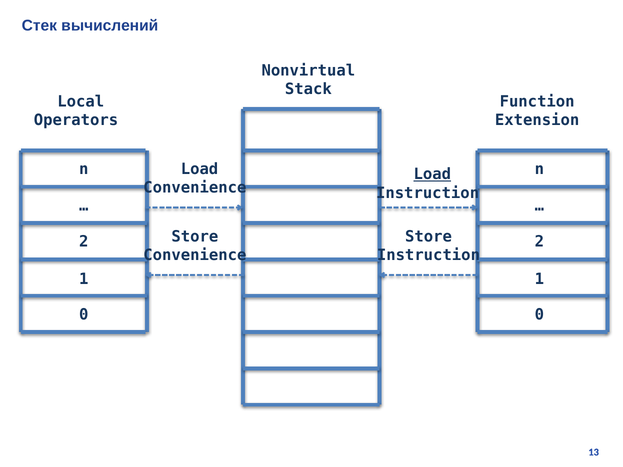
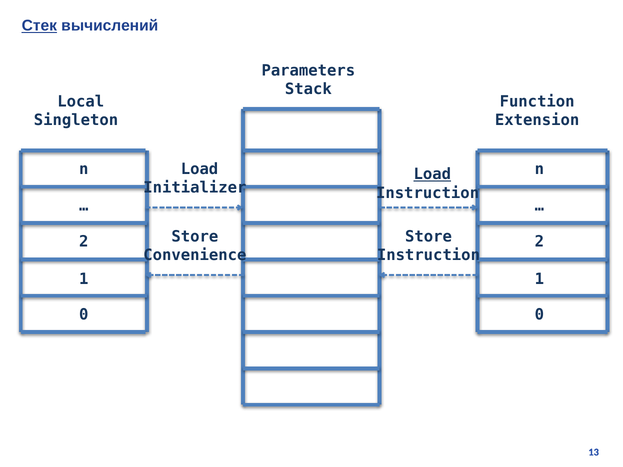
Стек underline: none -> present
Nonvirtual: Nonvirtual -> Parameters
Operators: Operators -> Singleton
Convenience at (195, 188): Convenience -> Initializer
